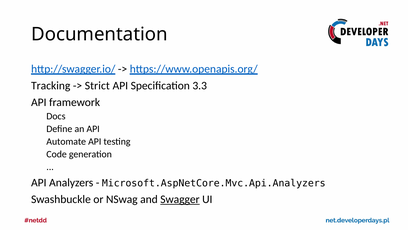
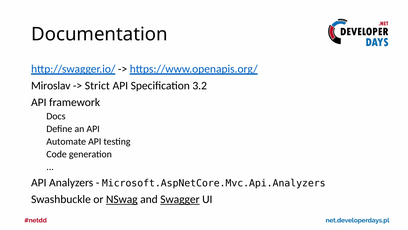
Tracking: Tracking -> Miroslav
3.3: 3.3 -> 3.2
NSwag underline: none -> present
